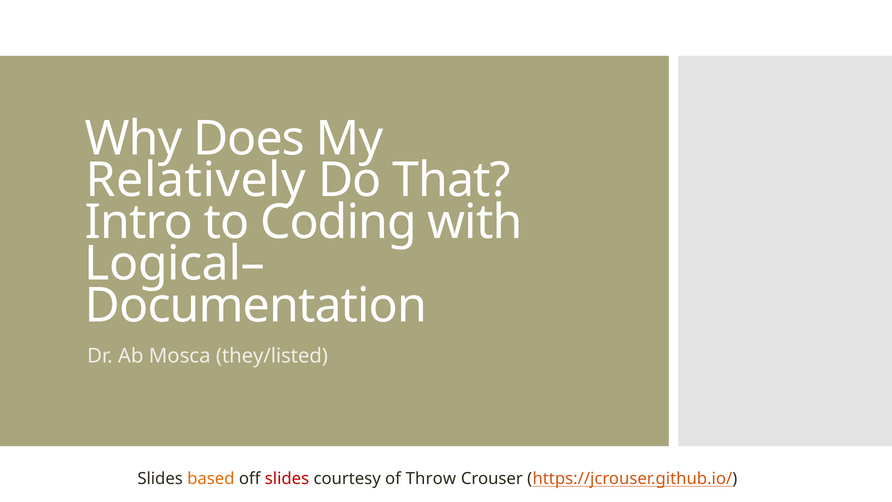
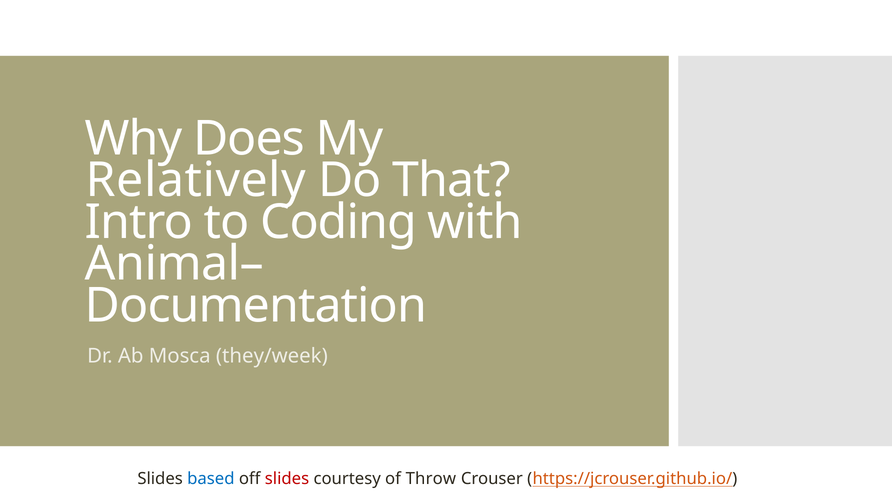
Logical–: Logical– -> Animal–
they/listed: they/listed -> they/week
based colour: orange -> blue
